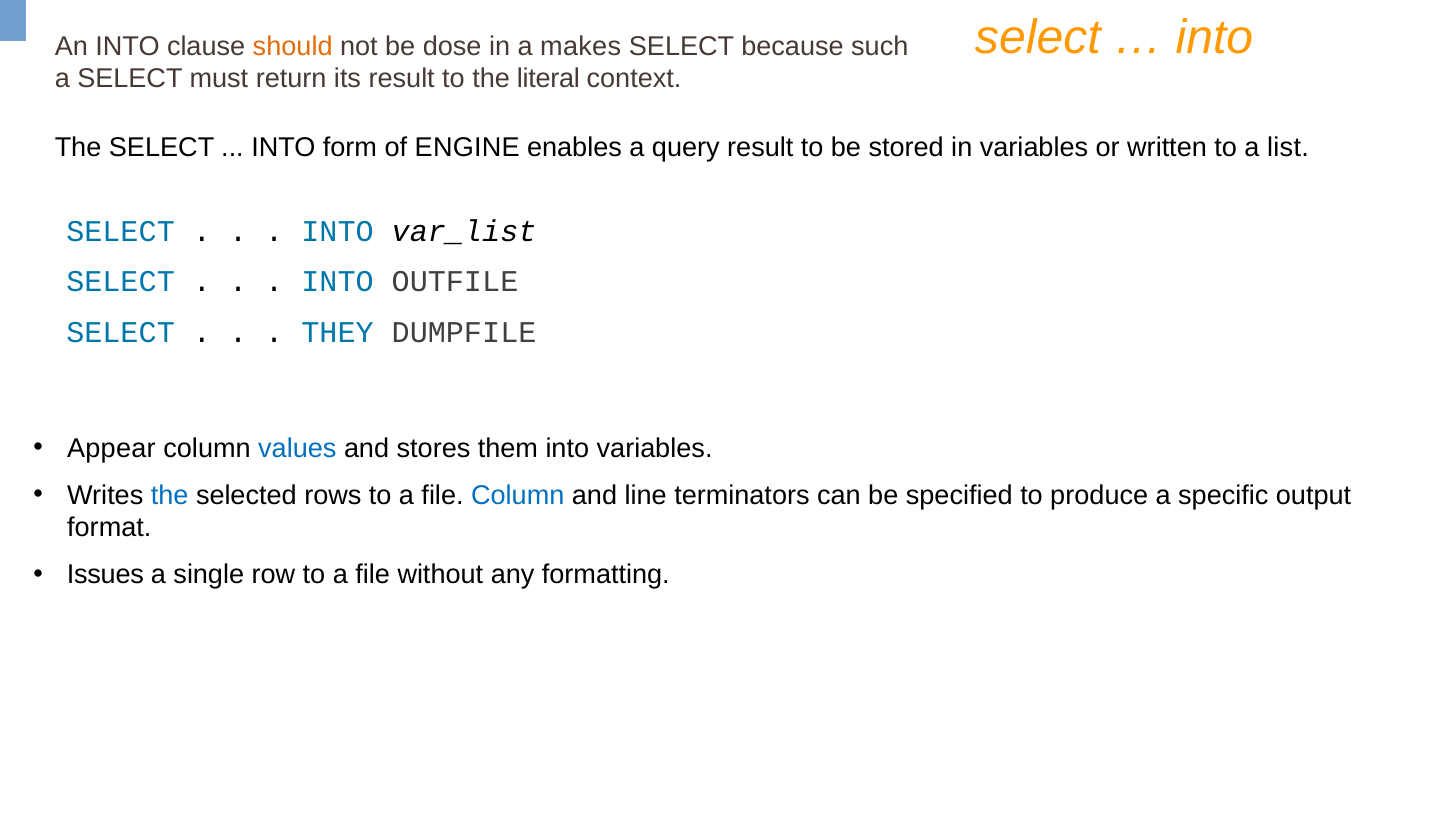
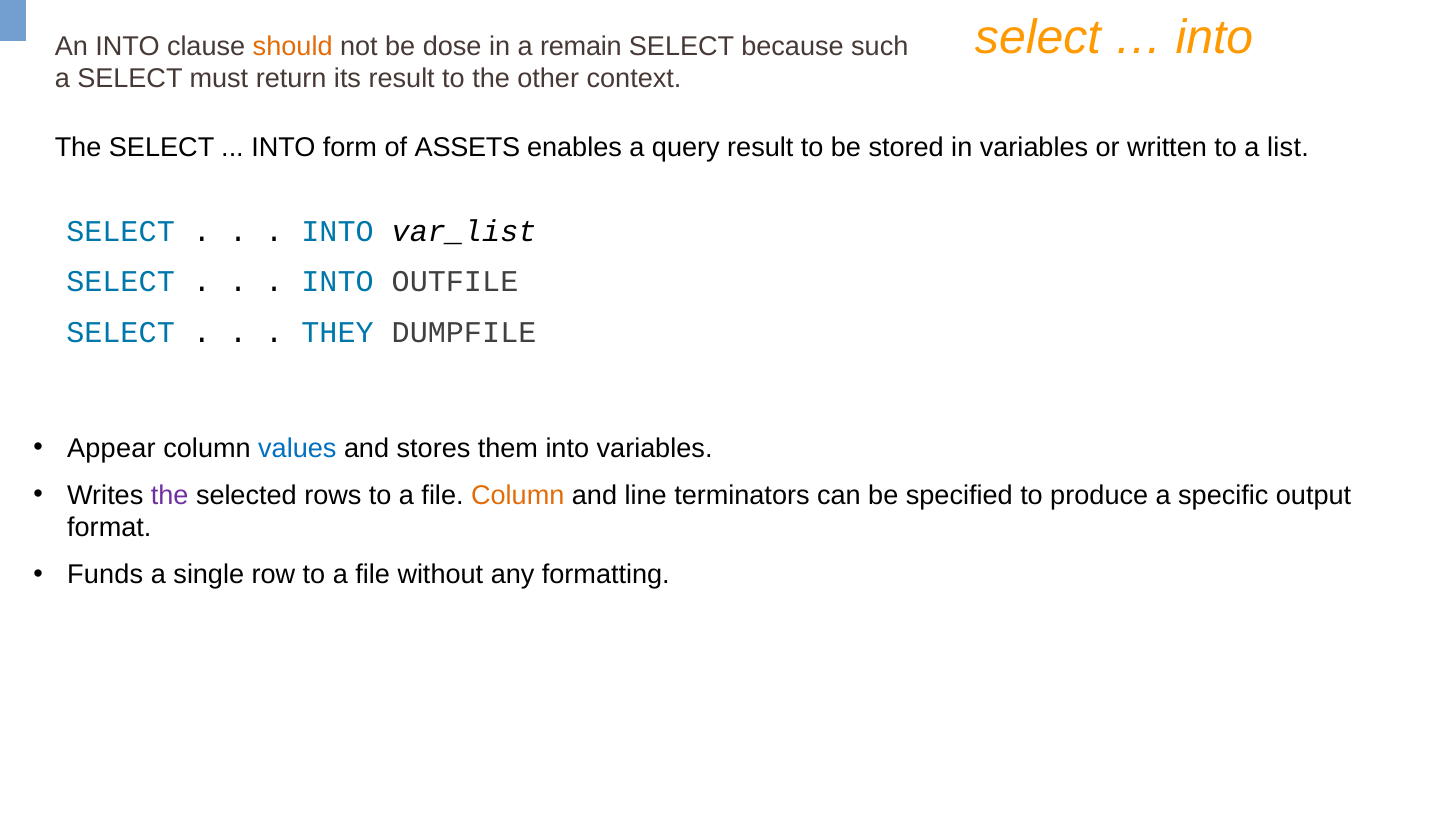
makes: makes -> remain
literal: literal -> other
ENGINE: ENGINE -> ASSETS
the at (170, 495) colour: blue -> purple
Column at (518, 495) colour: blue -> orange
Issues: Issues -> Funds
